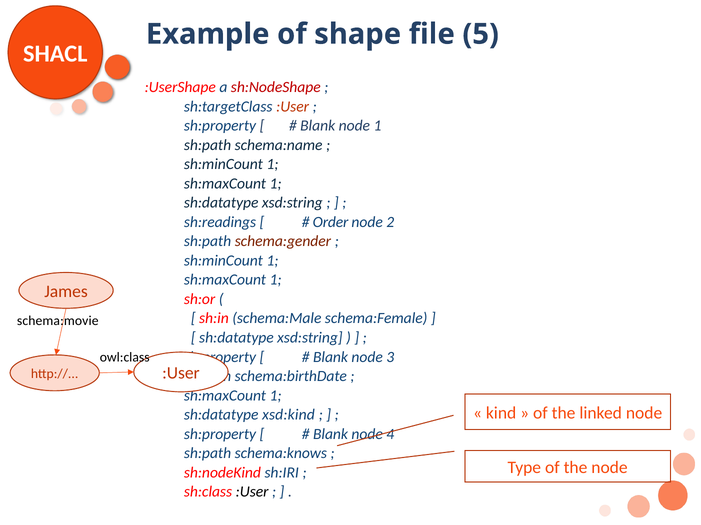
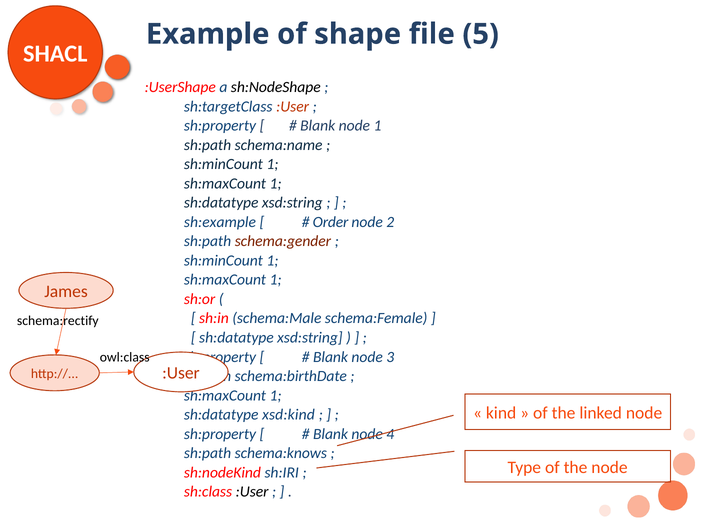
sh:NodeShape colour: red -> black
sh:readings: sh:readings -> sh:example
schema:movie: schema:movie -> schema:rectify
